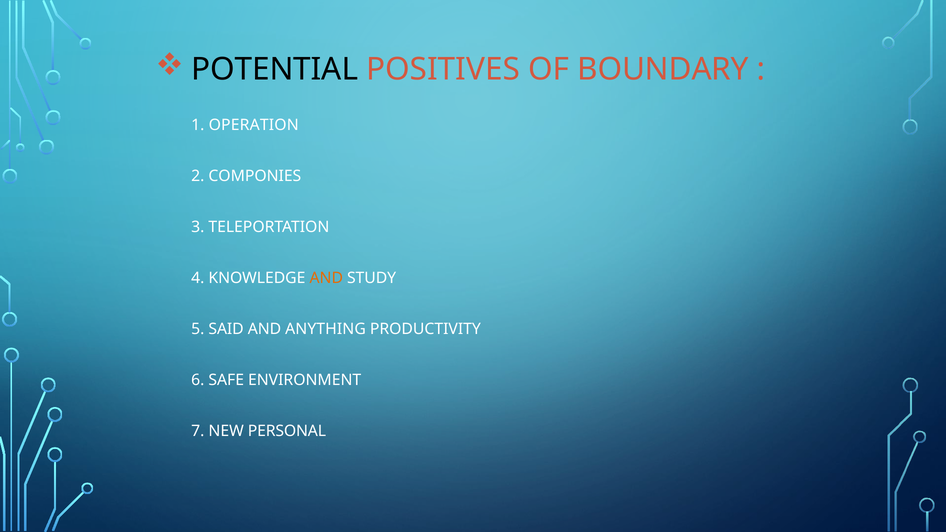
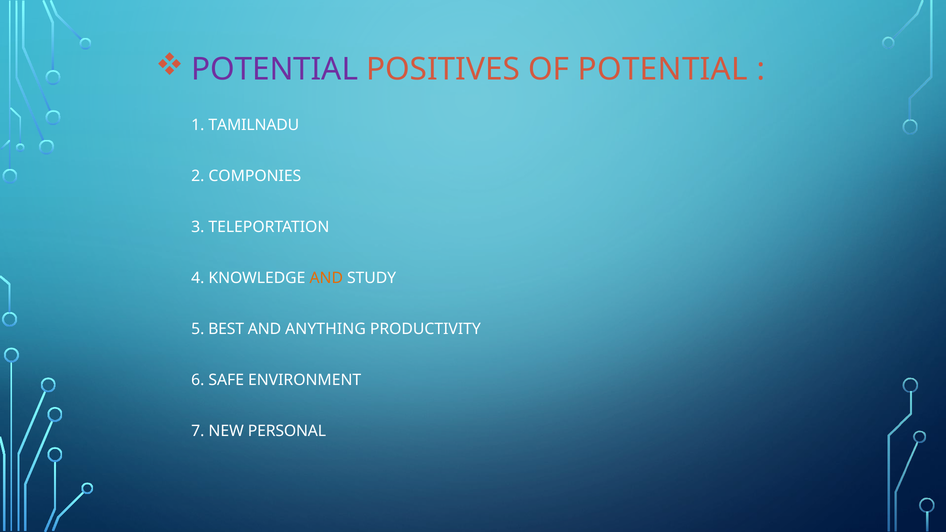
POTENTIAL at (275, 70) colour: black -> purple
OF BOUNDARY: BOUNDARY -> POTENTIAL
OPERATION: OPERATION -> TAMILNADU
SAID: SAID -> BEST
